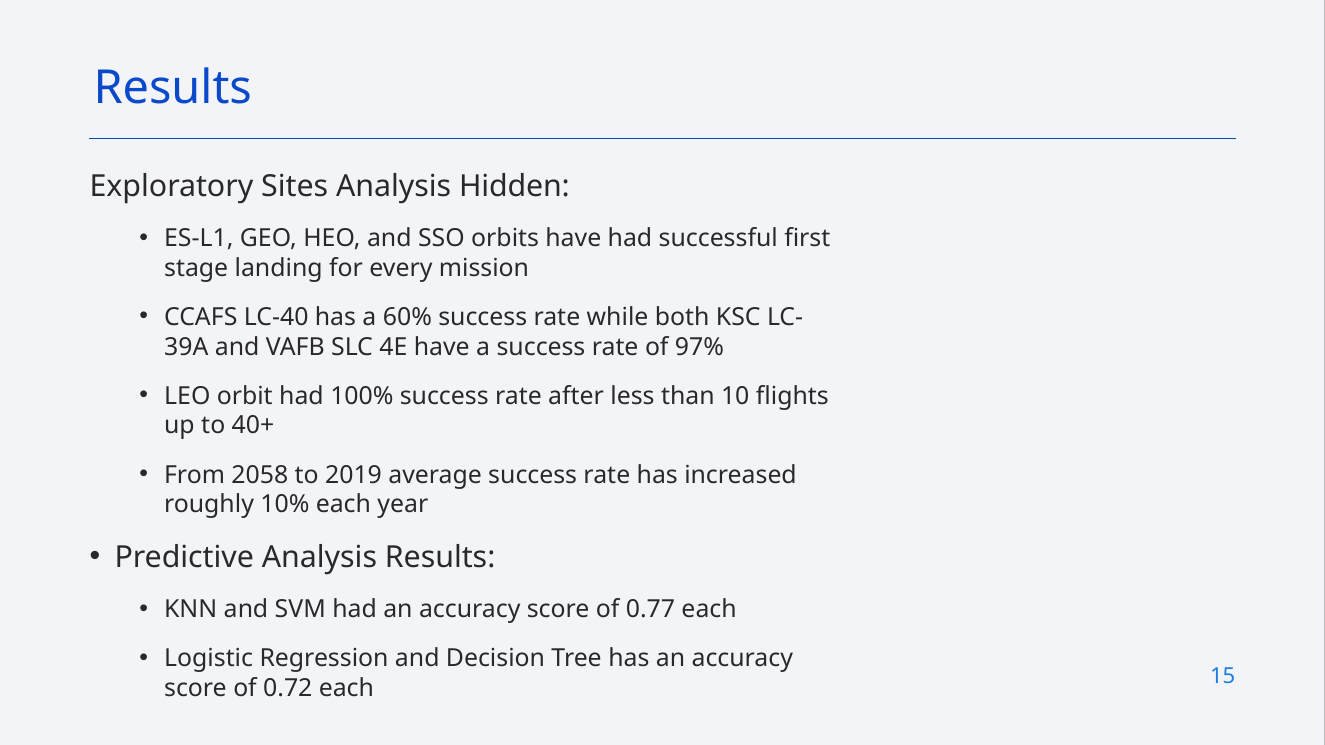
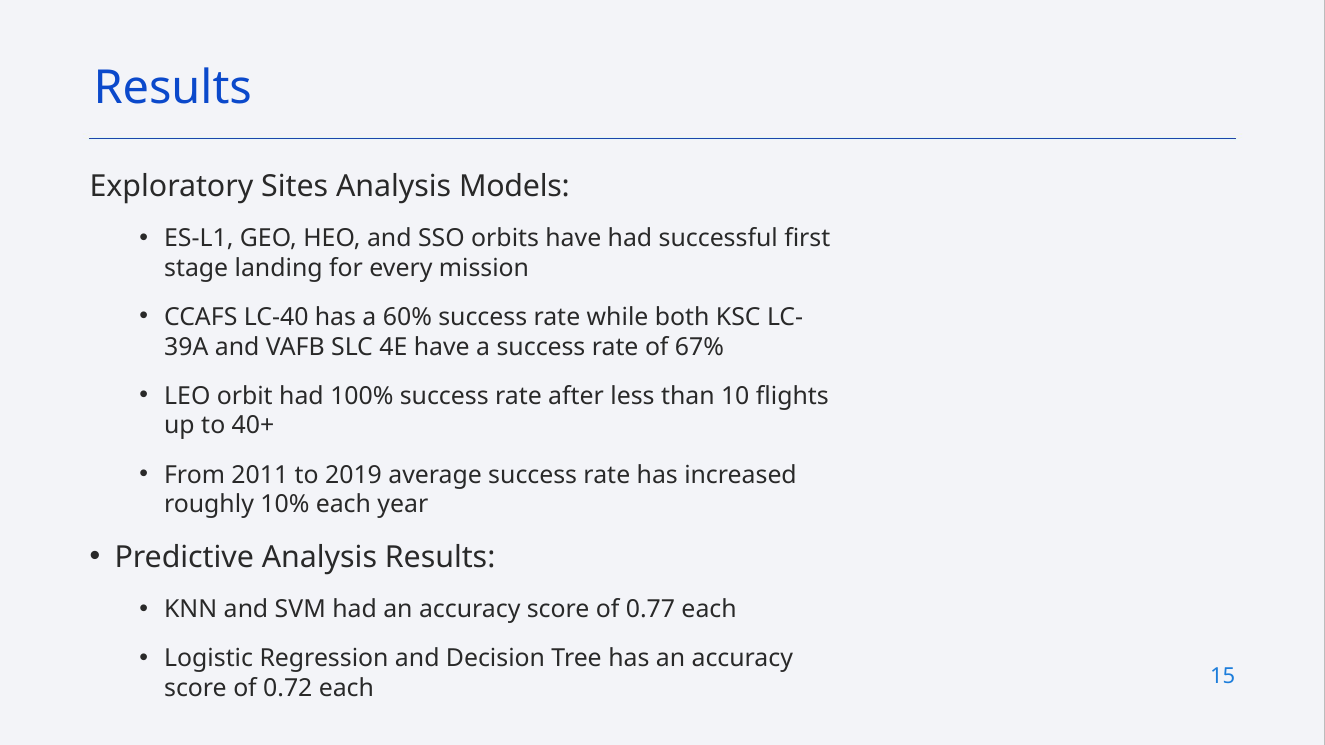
Hidden: Hidden -> Models
97%: 97% -> 67%
2058: 2058 -> 2011
